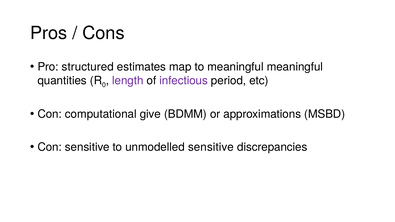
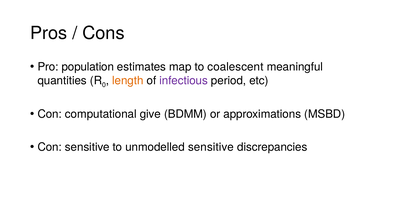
structured: structured -> population
to meaningful: meaningful -> coalescent
length colour: purple -> orange
